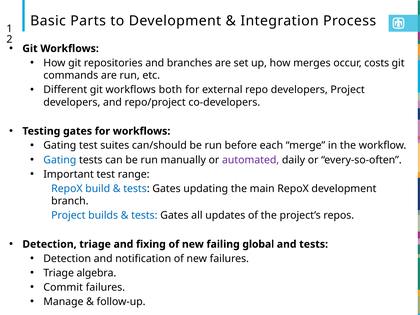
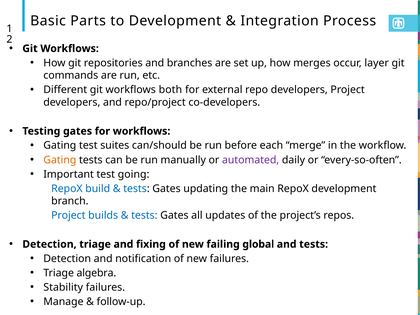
costs: costs -> layer
Gating at (60, 160) colour: blue -> orange
range: range -> going
Commit: Commit -> Stability
